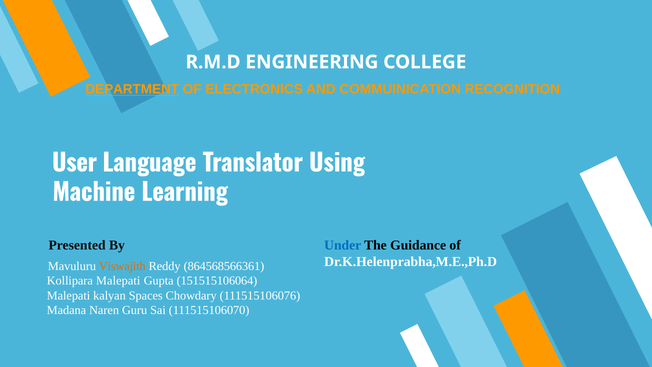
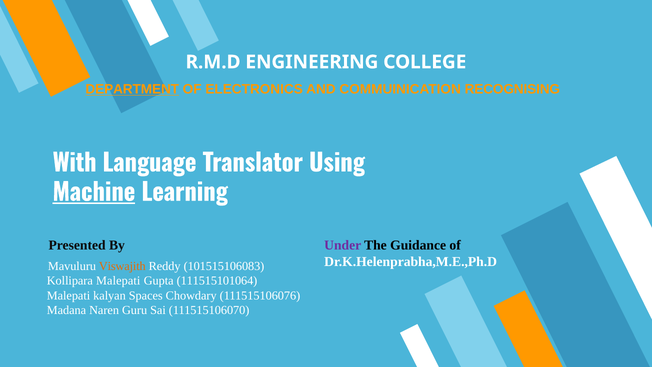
RECOGNITION: RECOGNITION -> RECOGNISING
User: User -> With
Machine underline: none -> present
Under colour: blue -> purple
864568566361: 864568566361 -> 101515106083
151515106064: 151515106064 -> 111515101064
